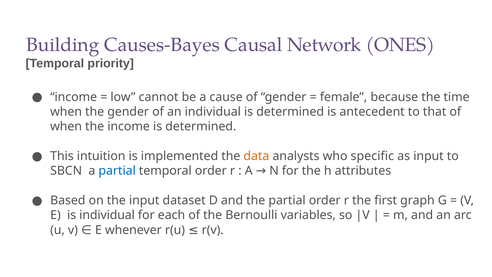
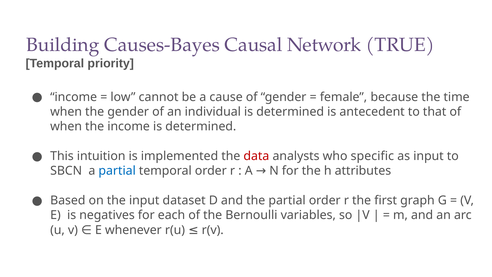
ONES: ONES -> TRUE
data colour: orange -> red
is individual: individual -> negatives
